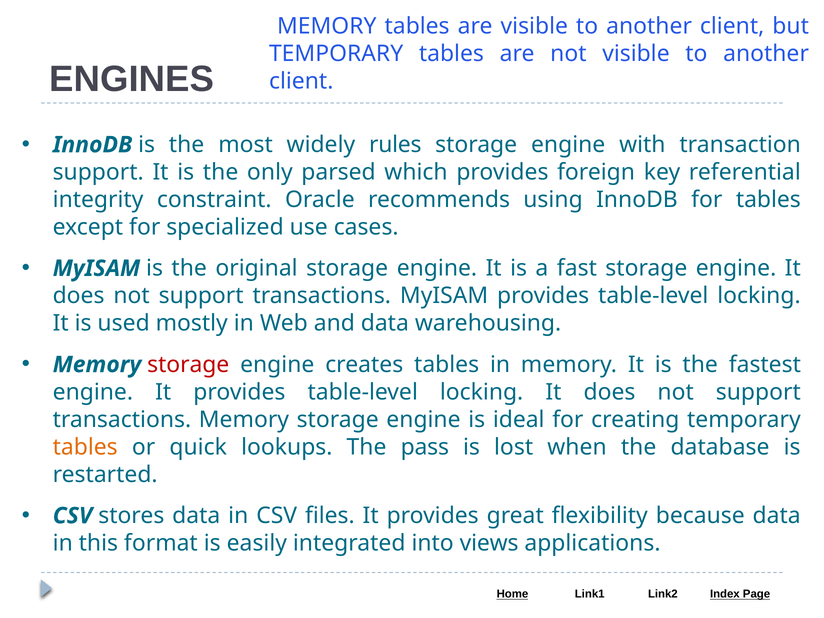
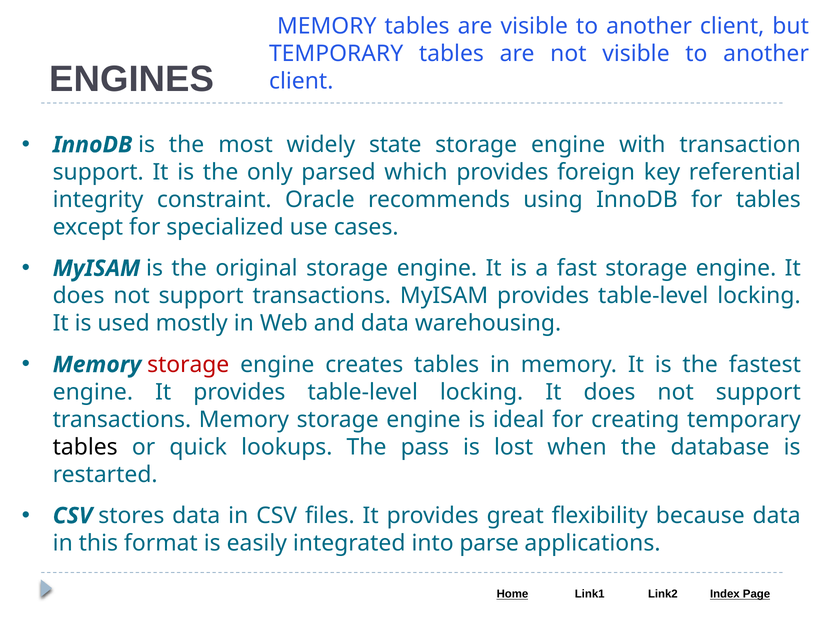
rules: rules -> state
tables at (85, 447) colour: orange -> black
views: views -> parse
